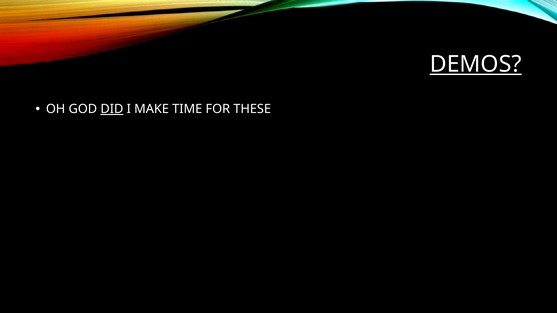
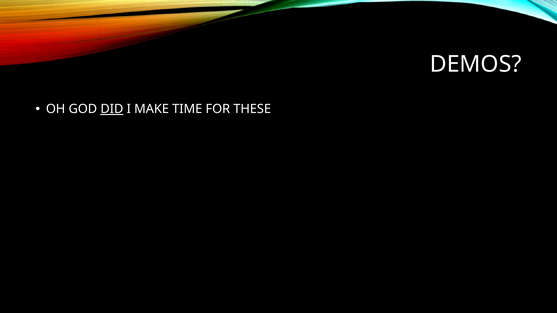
DEMOS underline: present -> none
